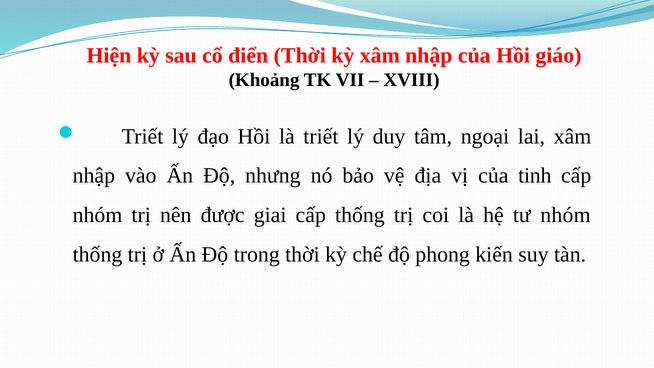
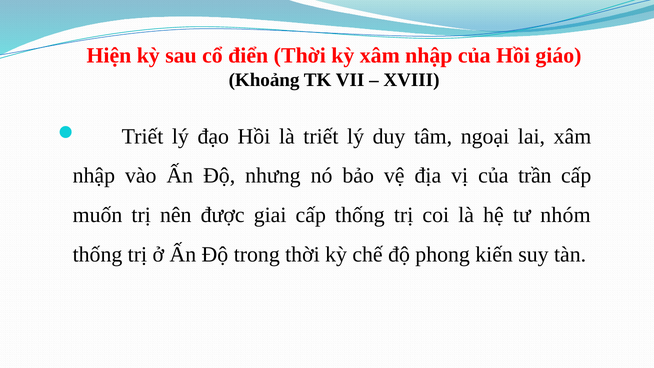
tinh: tinh -> trần
nhóm at (98, 215): nhóm -> muốn
